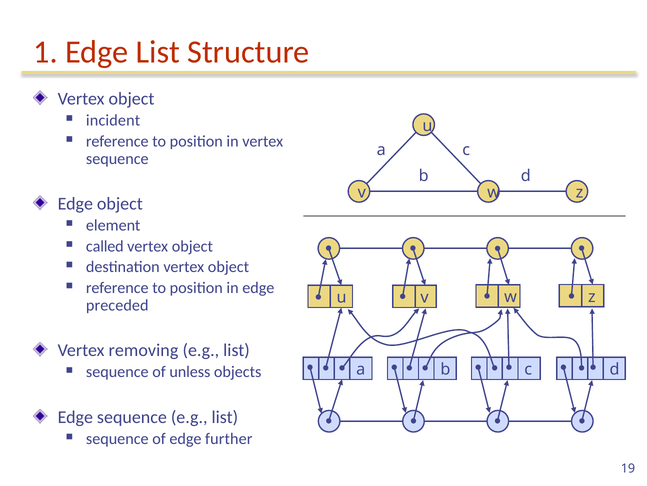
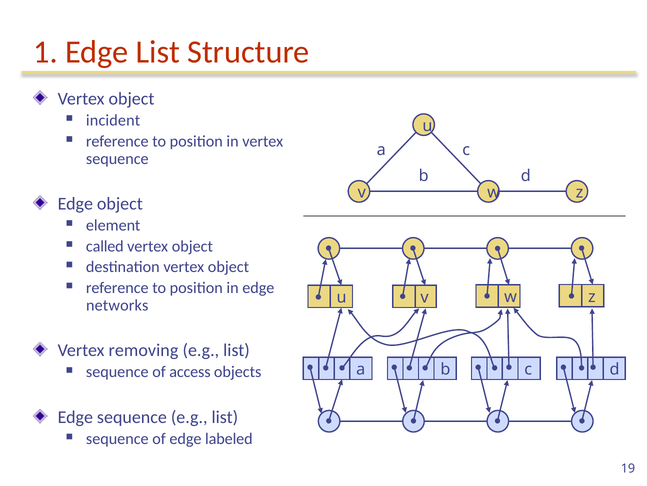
preceded: preceded -> networks
unless: unless -> access
further: further -> labeled
